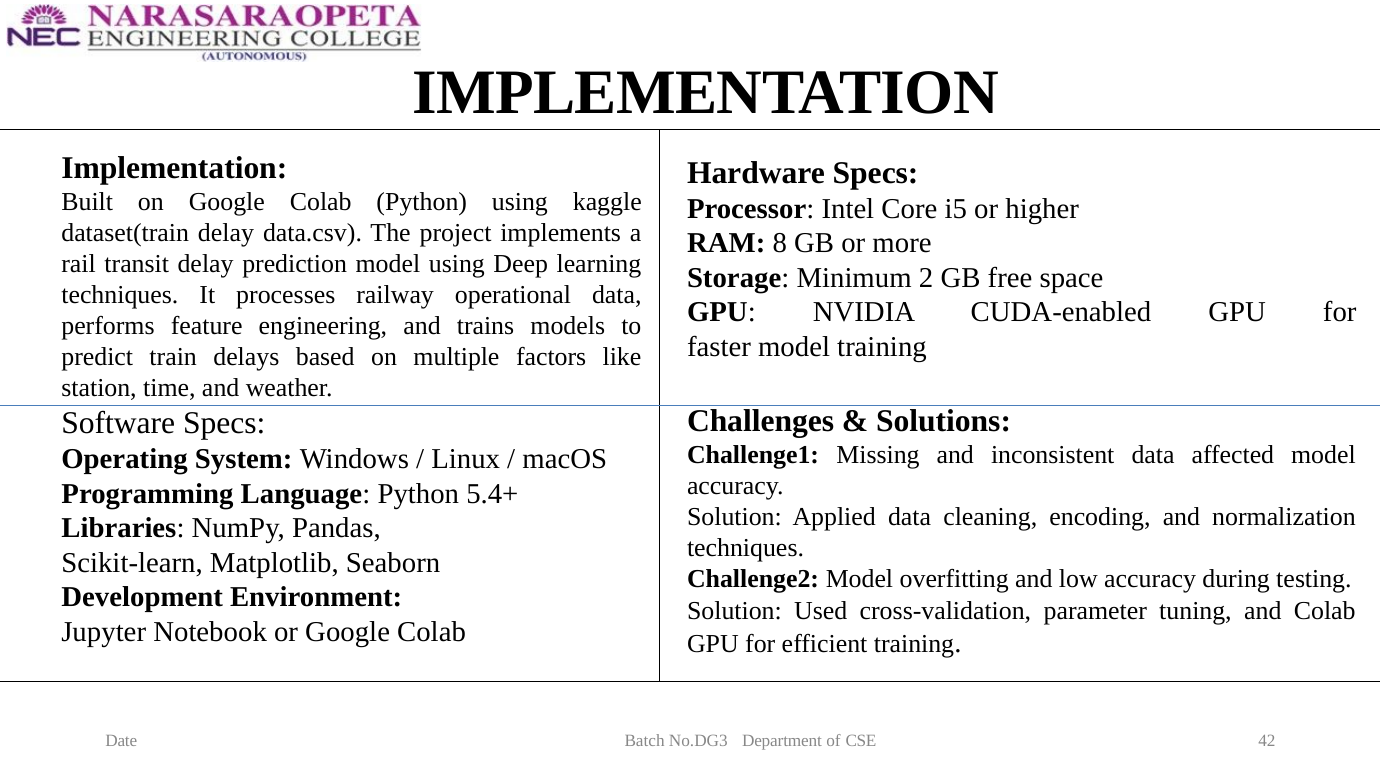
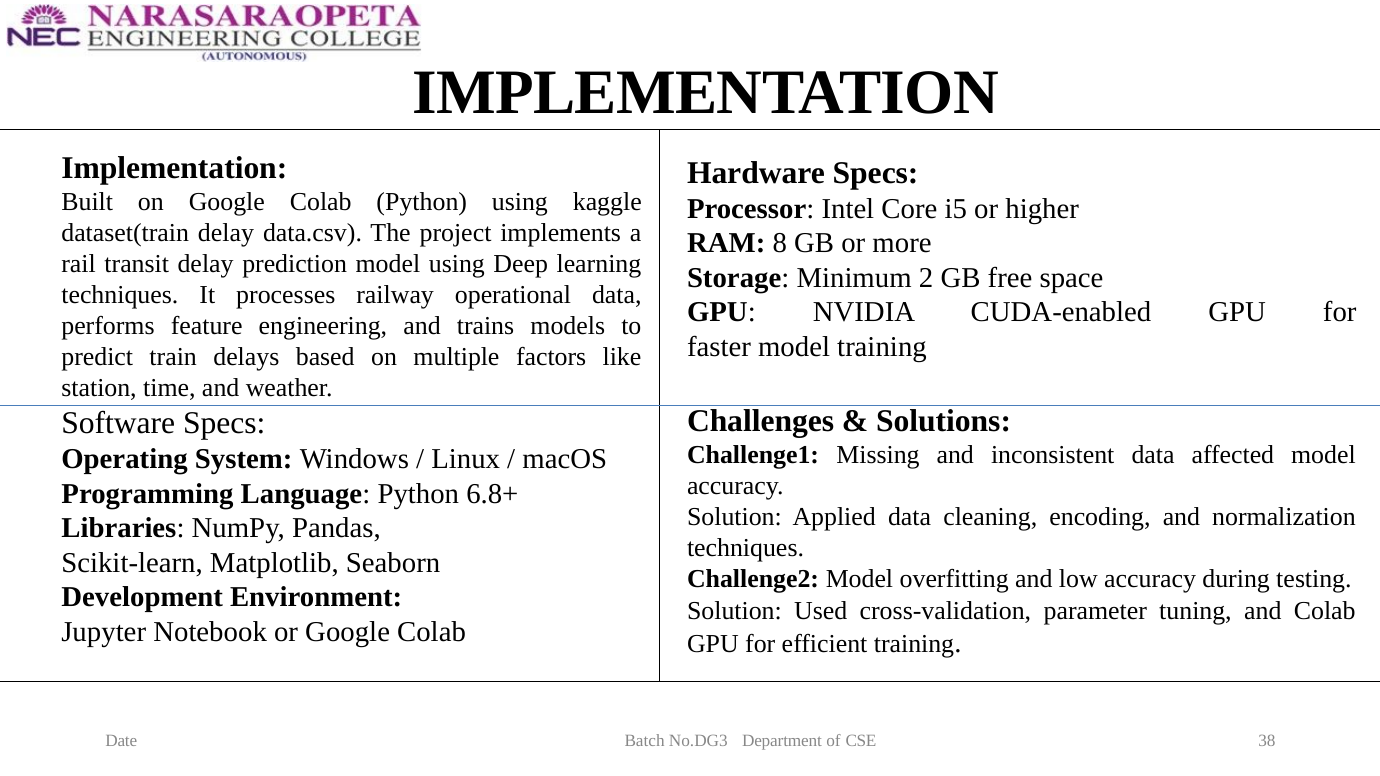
5.4+: 5.4+ -> 6.8+
42: 42 -> 38
